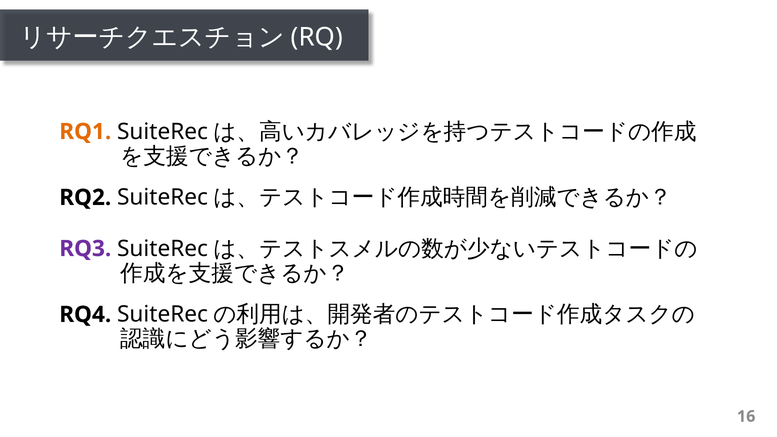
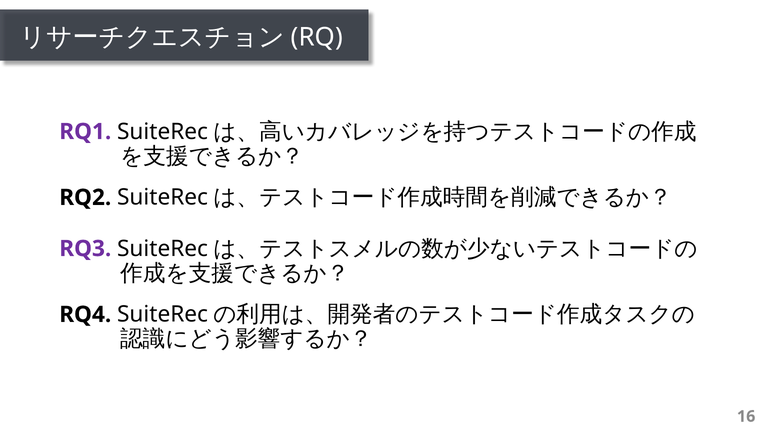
RQ1 colour: orange -> purple
